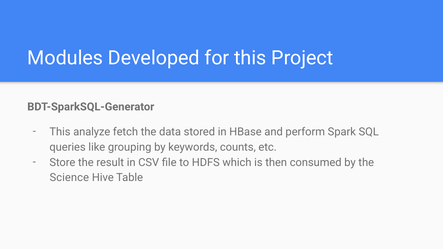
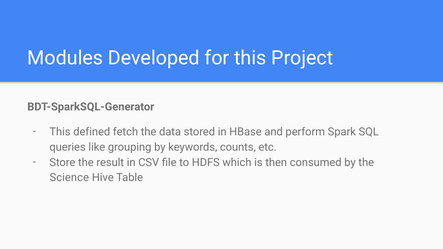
analyze: analyze -> defined
